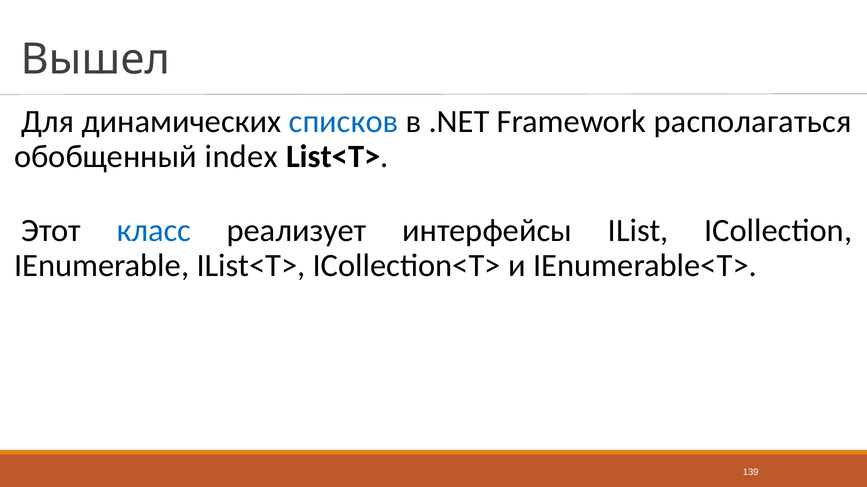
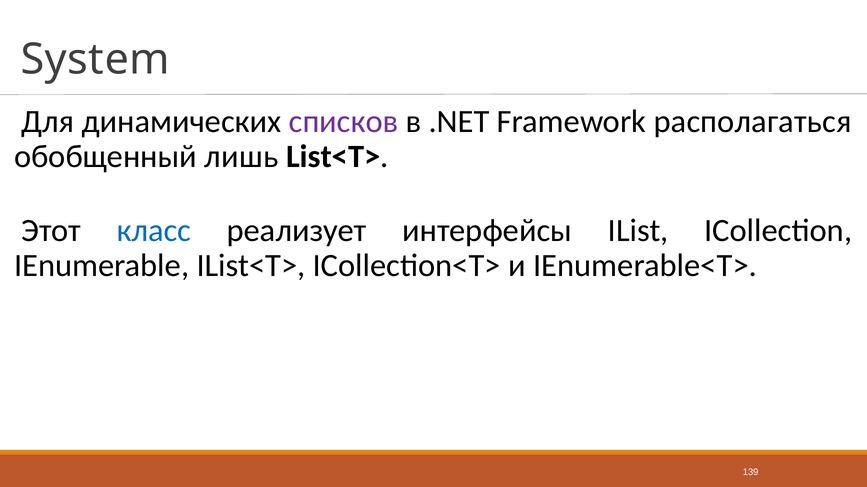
Вышел: Вышел -> System
списков colour: blue -> purple
index: index -> лишь
